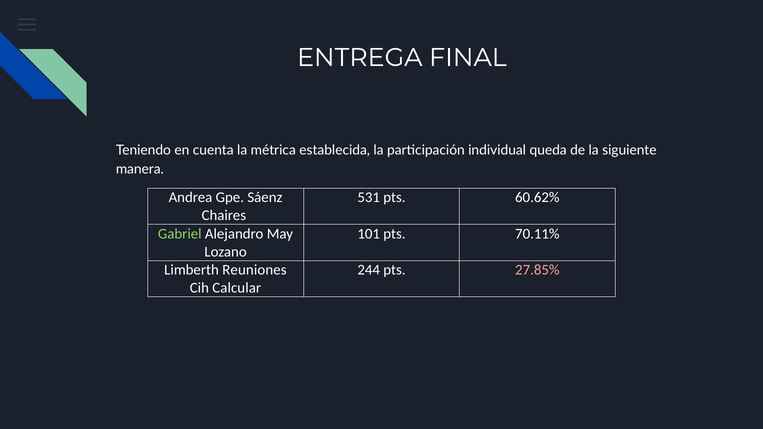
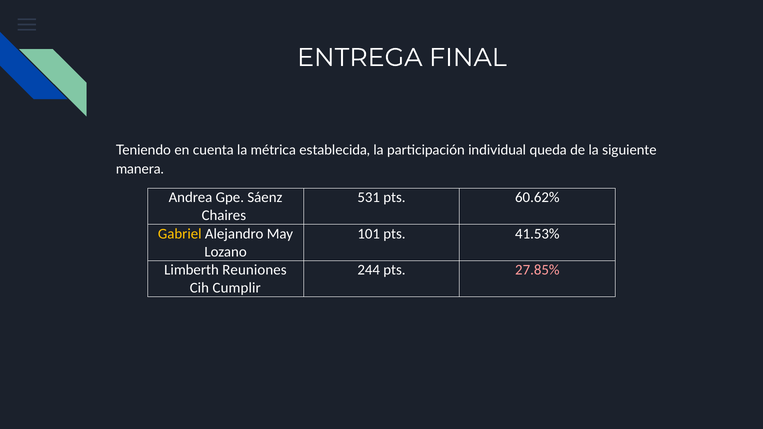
Gabriel colour: light green -> yellow
70.11%: 70.11% -> 41.53%
Calcular: Calcular -> Cumplir
